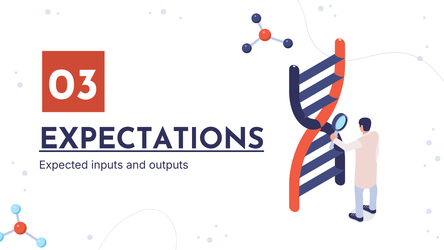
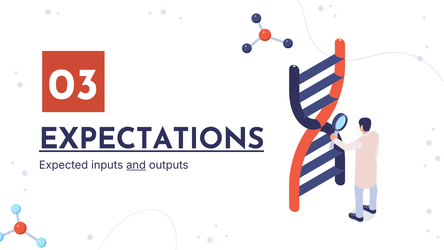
and underline: none -> present
